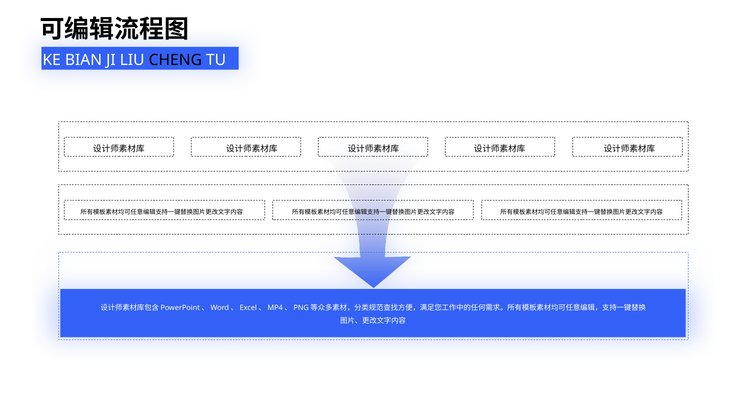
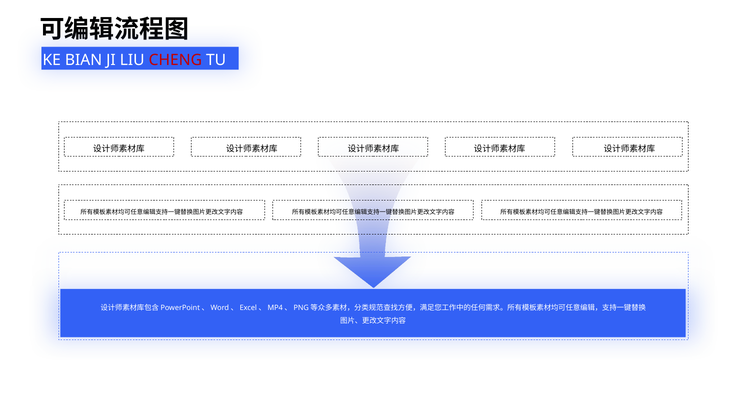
CHENG colour: black -> red
